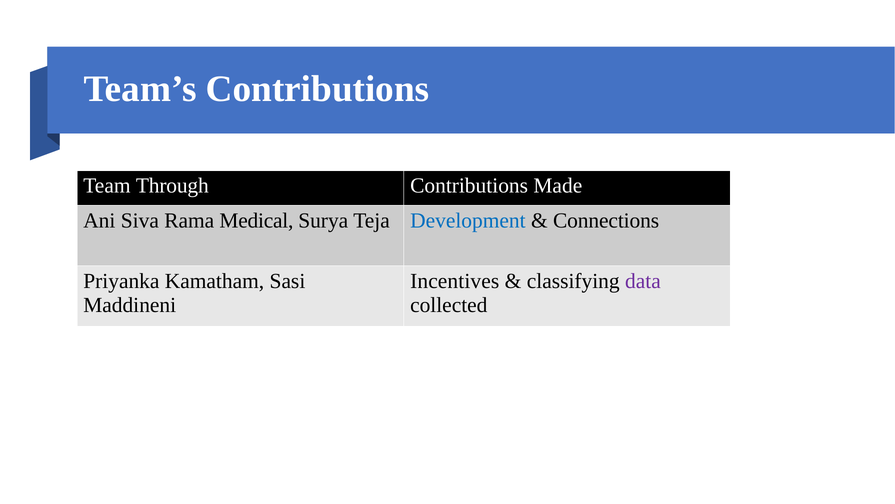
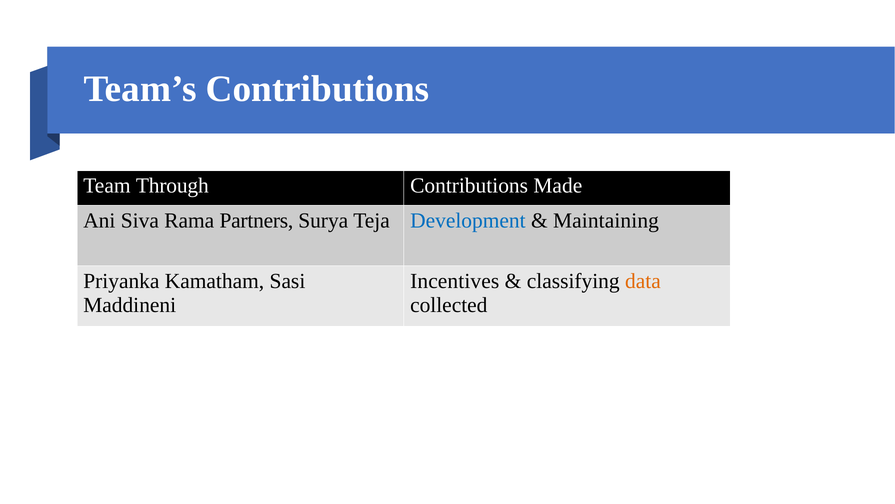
Medical: Medical -> Partners
Connections: Connections -> Maintaining
data colour: purple -> orange
